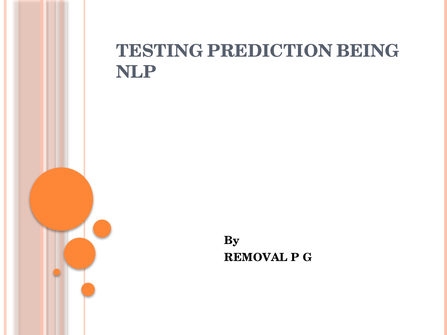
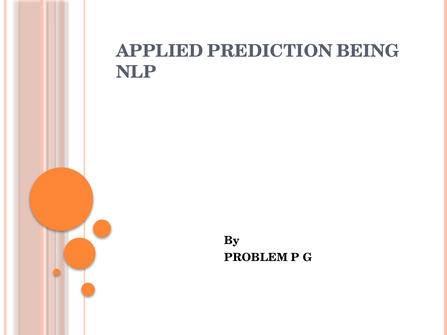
TESTING: TESTING -> APPLIED
REMOVAL: REMOVAL -> PROBLEM
